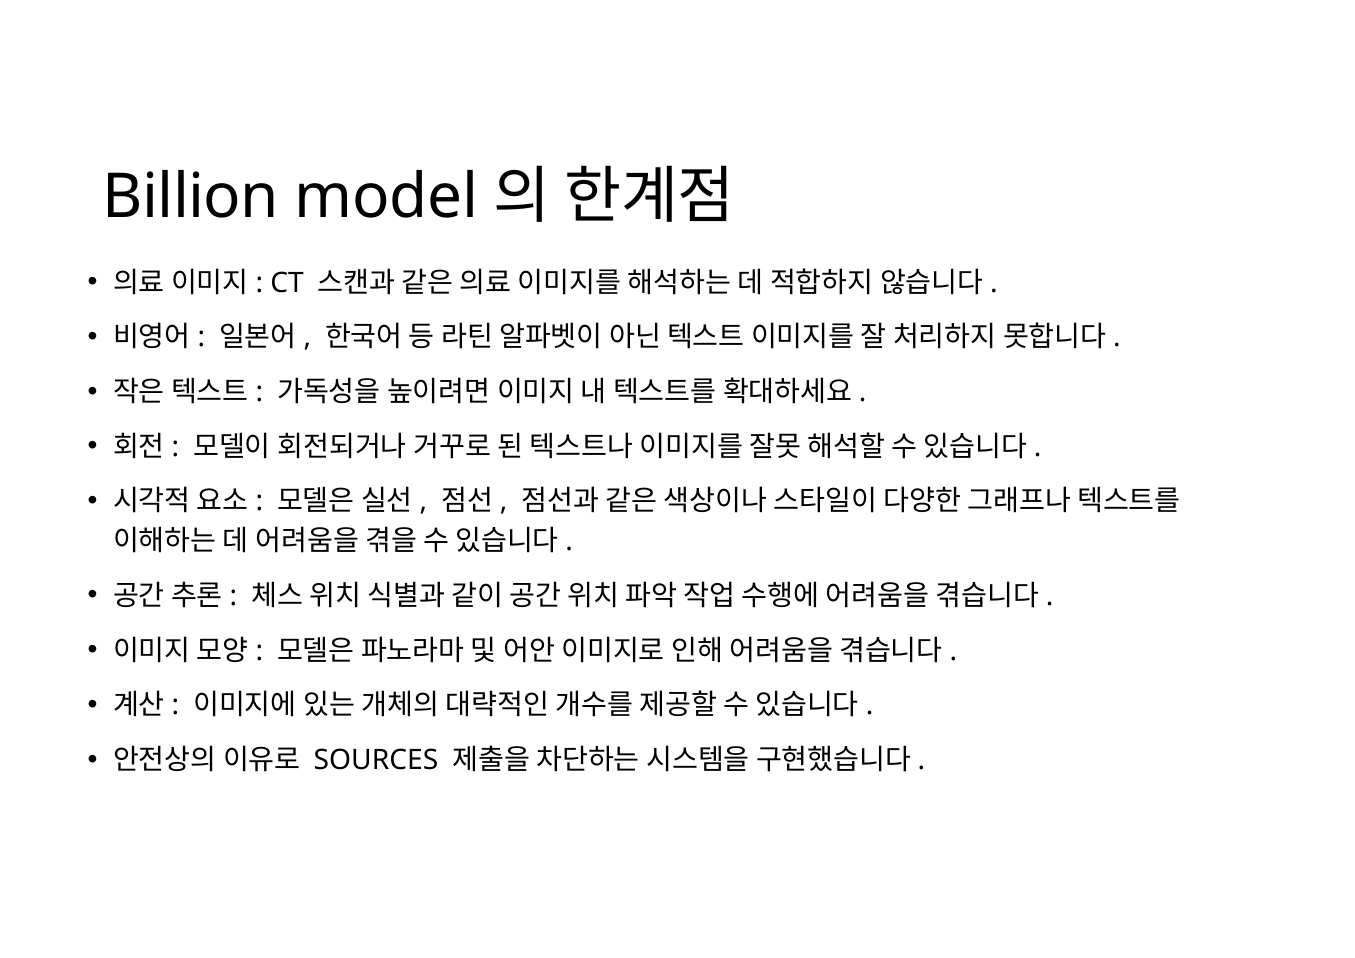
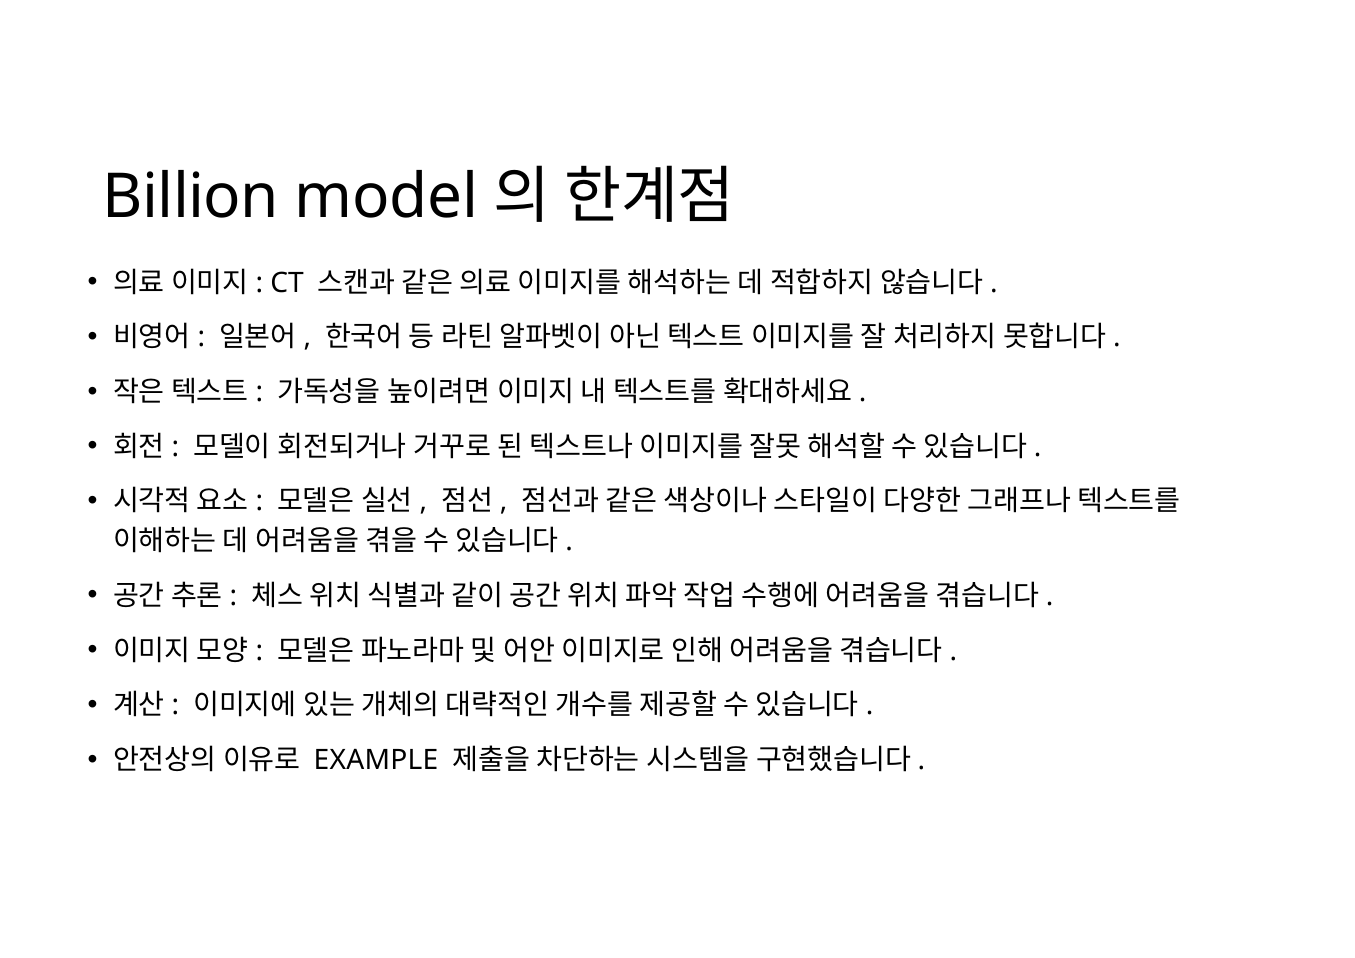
SOURCES: SOURCES -> EXAMPLE
